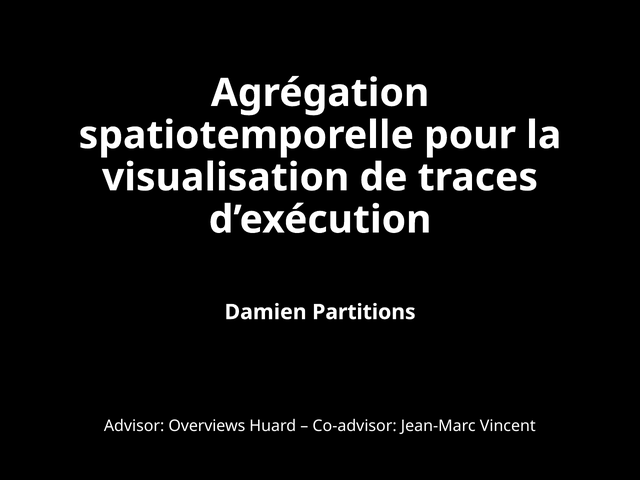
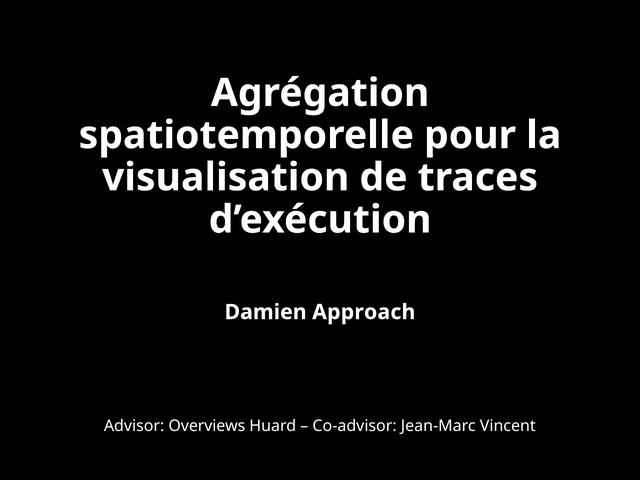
Partitions: Partitions -> Approach
